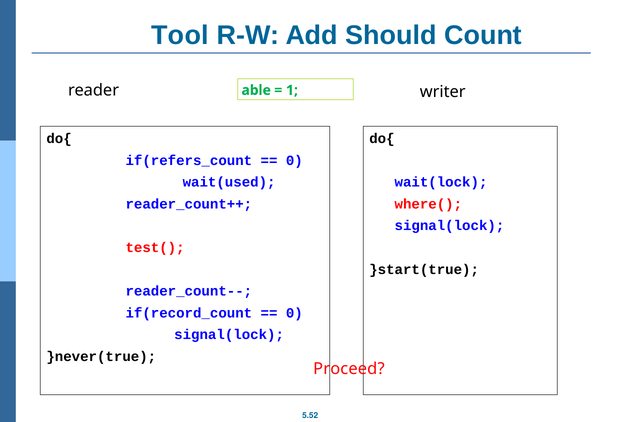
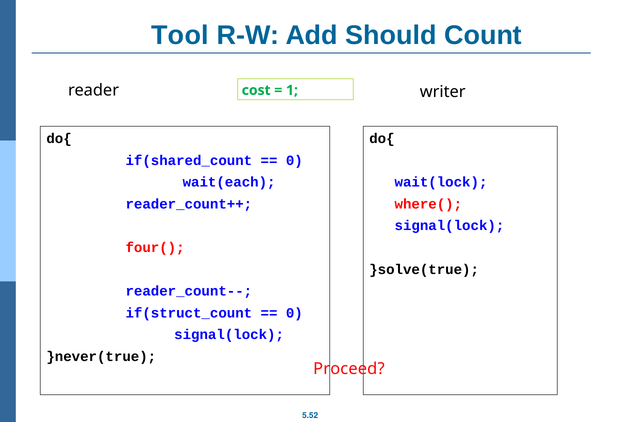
able: able -> cost
if(refers_count: if(refers_count -> if(shared_count
wait(used: wait(used -> wait(each
test(: test( -> four(
}start(true: }start(true -> }solve(true
if(record_count: if(record_count -> if(struct_count
